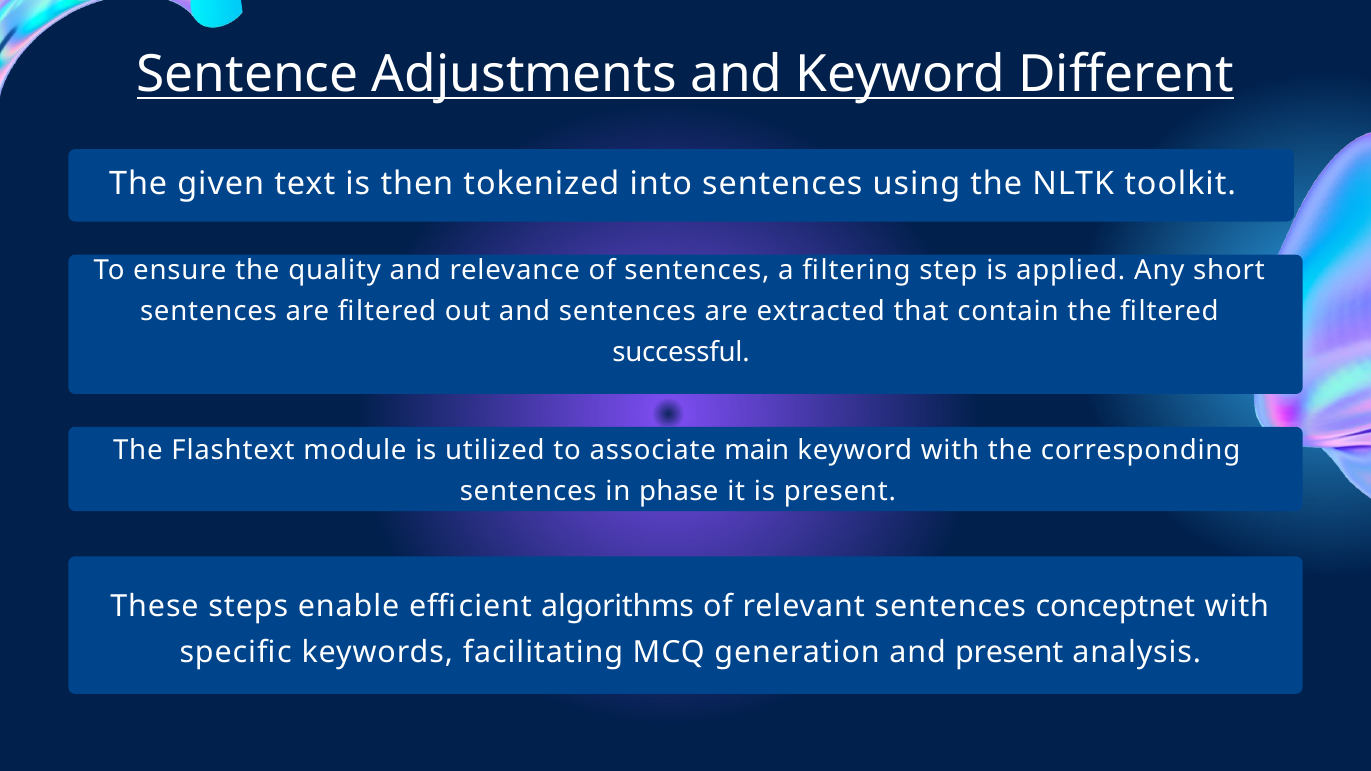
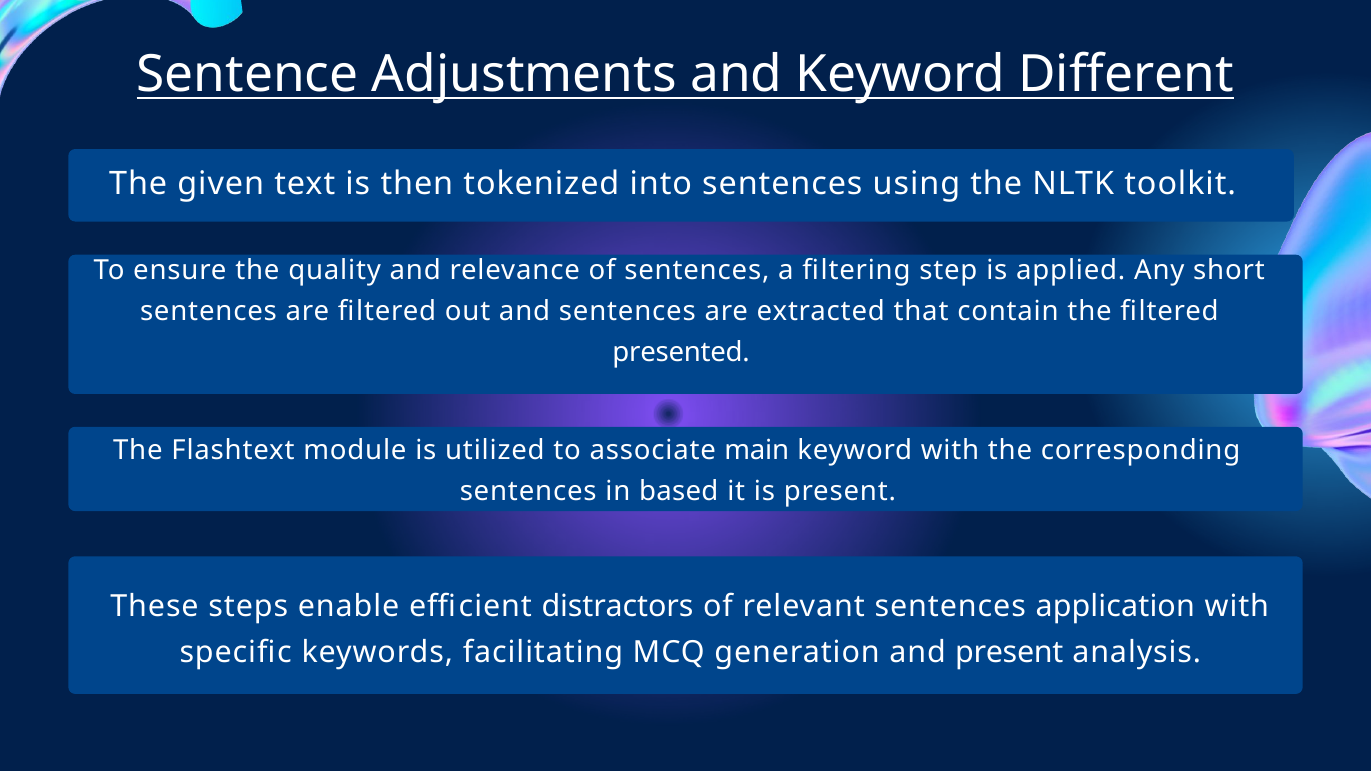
successful: successful -> presented
phase: phase -> based
algorithms: algorithms -> distractors
conceptnet: conceptnet -> application
